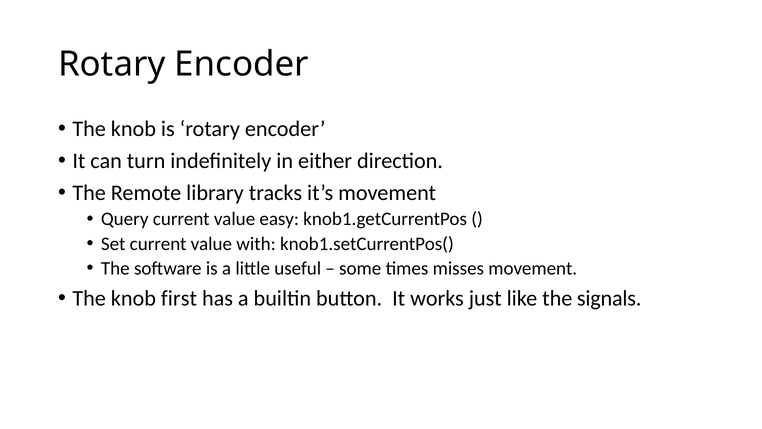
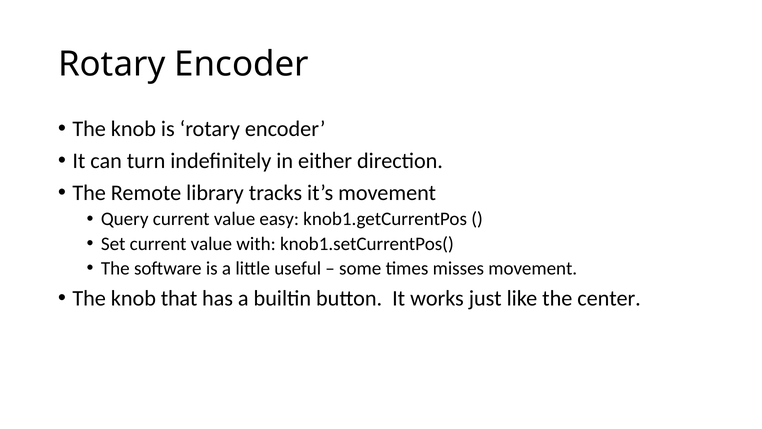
first: first -> that
signals: signals -> center
